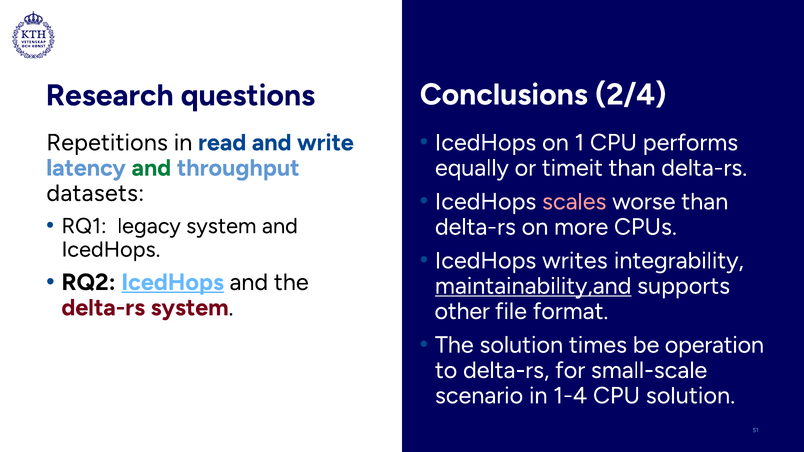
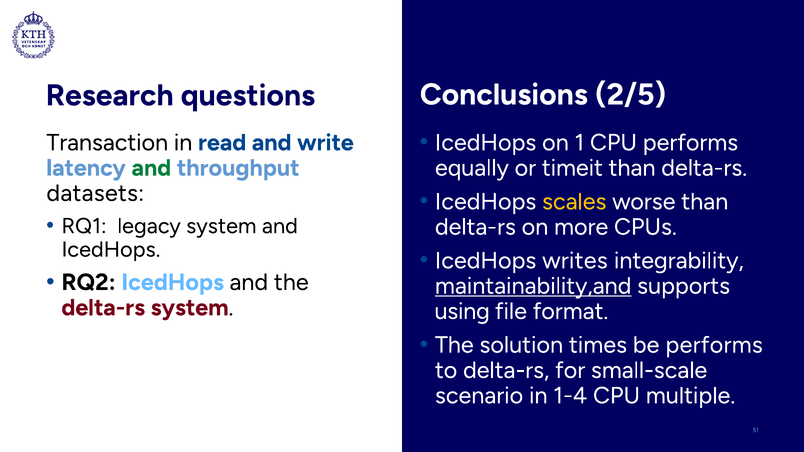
2/4: 2/4 -> 2/5
Repetitions: Repetitions -> Transaction
scales colour: pink -> yellow
IcedHops at (173, 282) underline: present -> none
other: other -> using
be operation: operation -> performs
CPU solution: solution -> multiple
